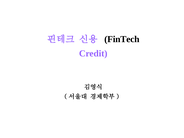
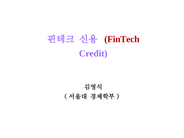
FinTech colour: black -> red
